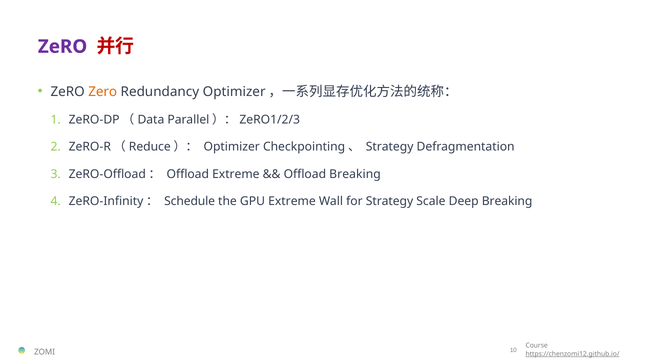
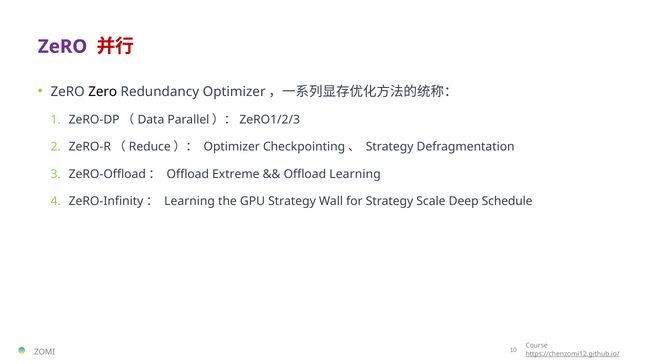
Zero at (103, 92) colour: orange -> black
Offload Breaking: Breaking -> Learning
ZeRO-Infinity： Schedule: Schedule -> Learning
GPU Extreme: Extreme -> Strategy
Deep Breaking: Breaking -> Schedule
